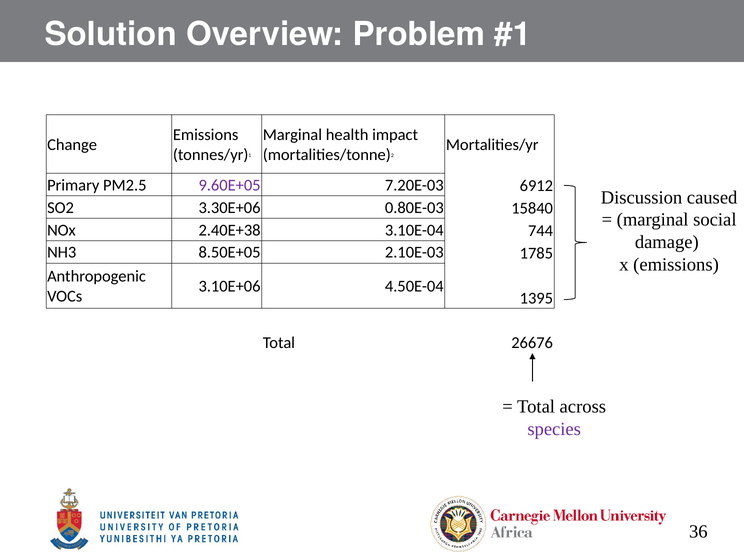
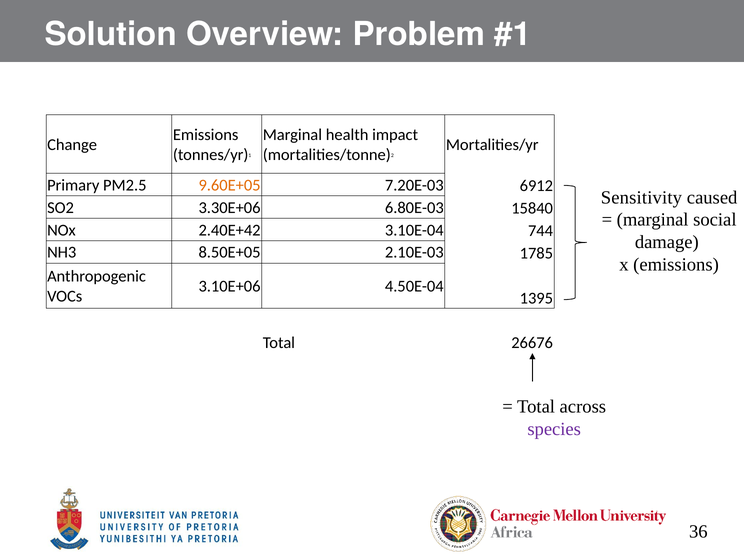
9.60E+05 colour: purple -> orange
Discussion: Discussion -> Sensitivity
0.80E-03: 0.80E-03 -> 6.80E-03
2.40E+38: 2.40E+38 -> 2.40E+42
